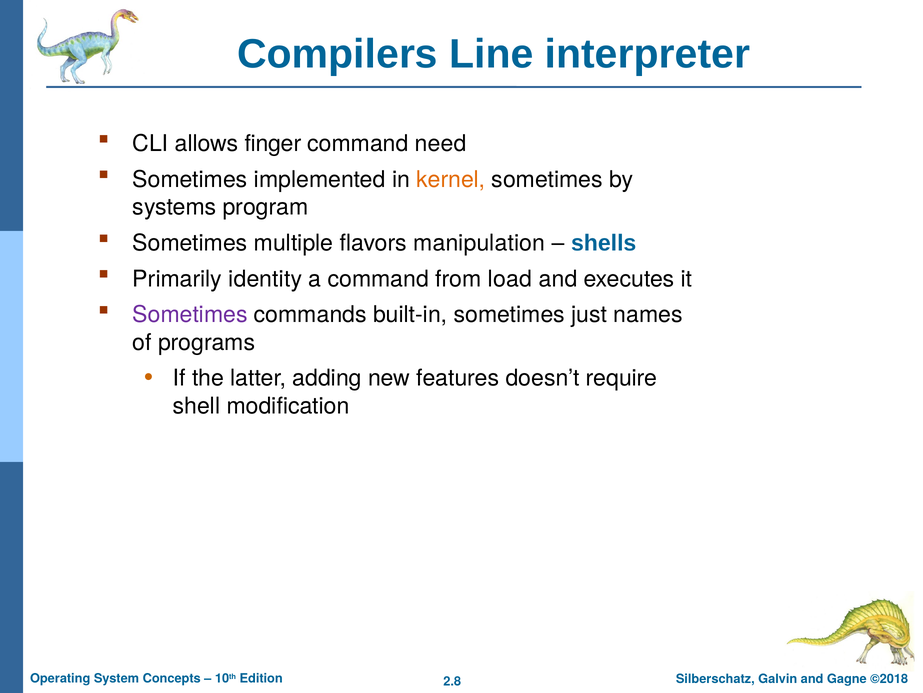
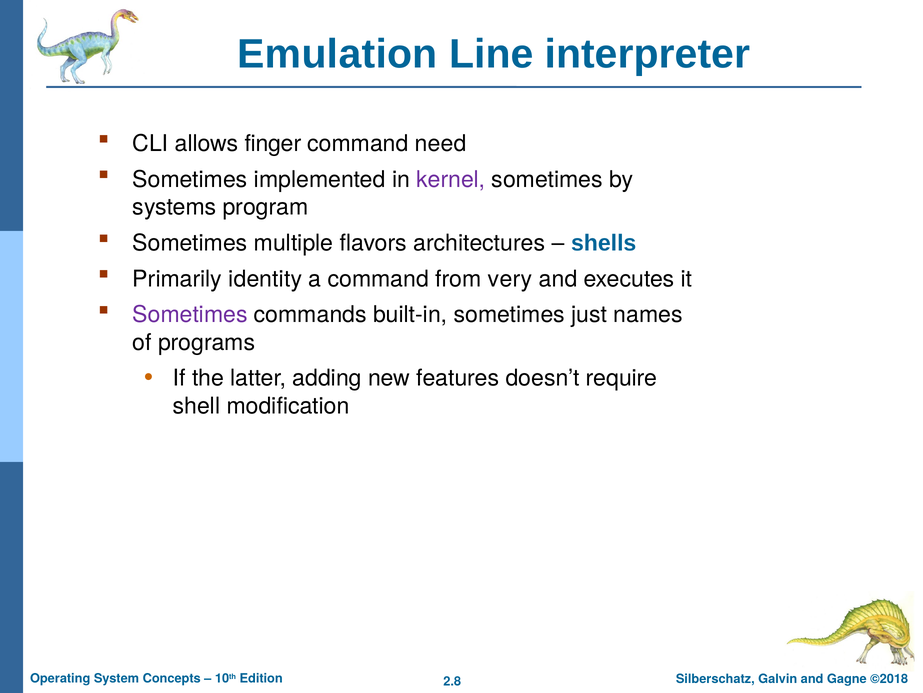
Compilers: Compilers -> Emulation
kernel colour: orange -> purple
manipulation: manipulation -> architectures
load: load -> very
